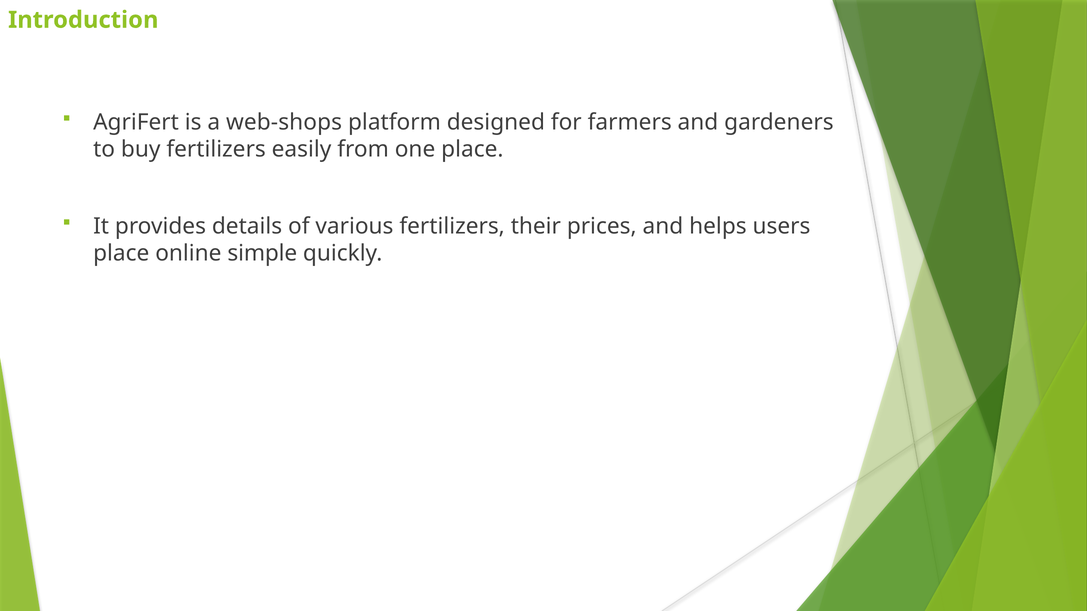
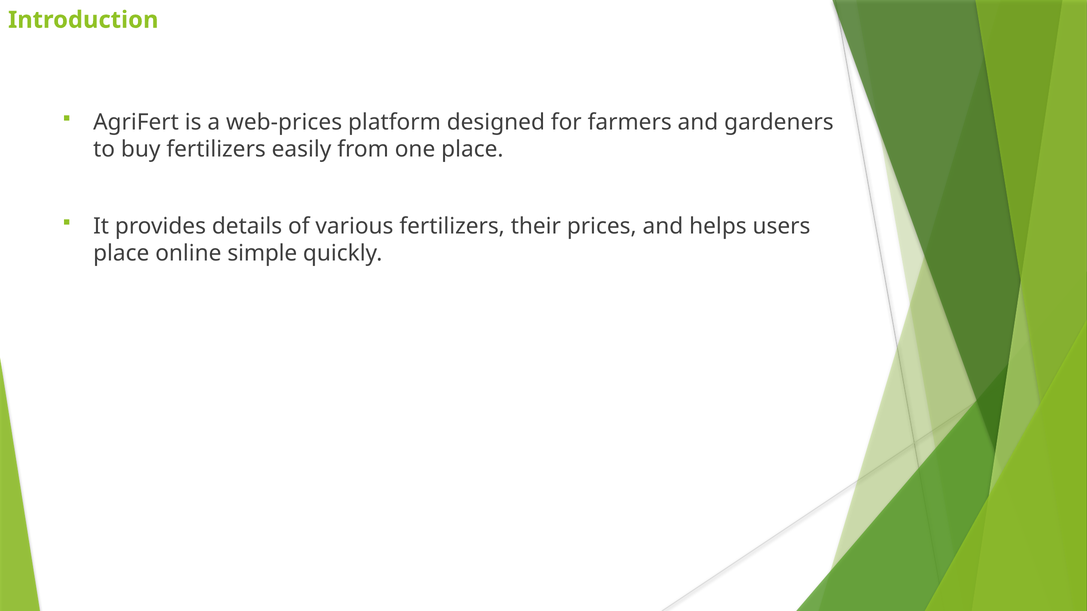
web-shops: web-shops -> web-prices
